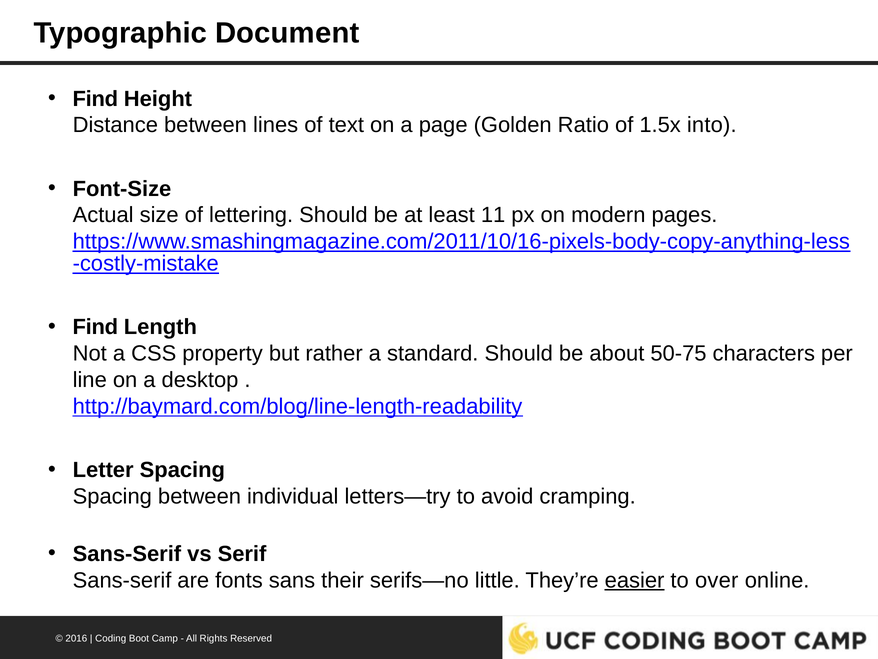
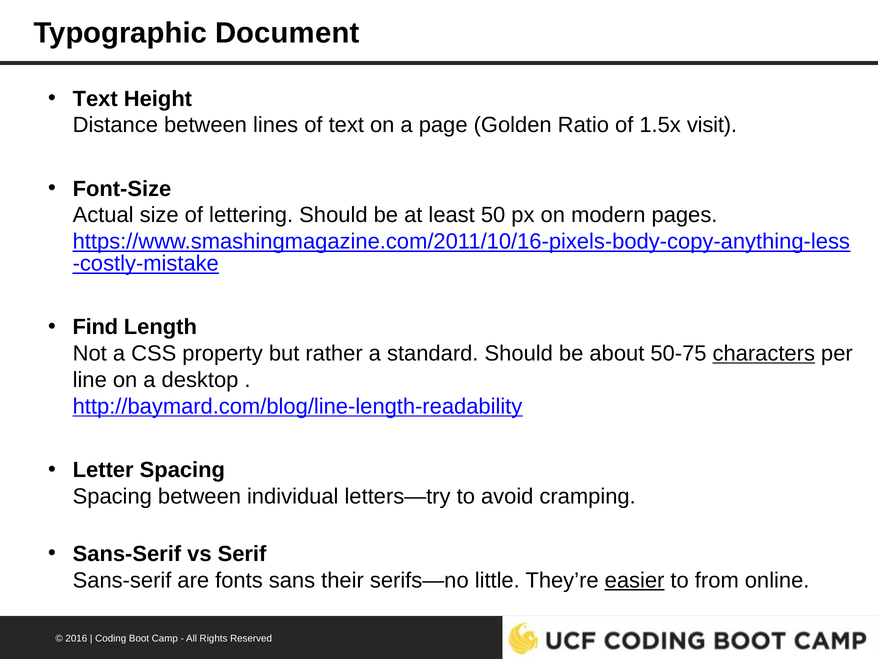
Find at (95, 99): Find -> Text
into: into -> visit
11: 11 -> 50
characters underline: none -> present
over: over -> from
